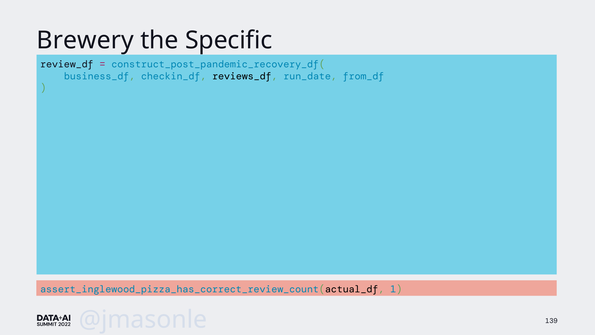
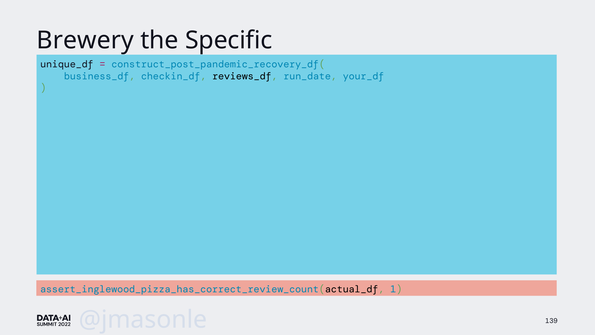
review_df: review_df -> unique_df
from_df: from_df -> your_df
